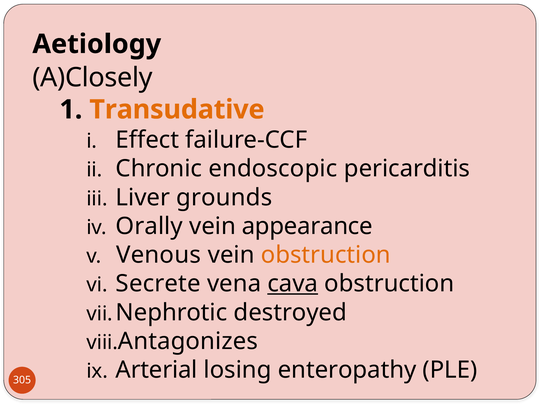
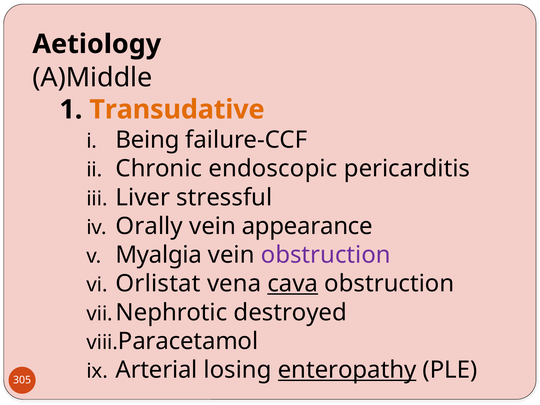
A)Closely: A)Closely -> A)Middle
Effect: Effect -> Being
grounds: grounds -> stressful
Venous: Venous -> Myalgia
obstruction at (326, 255) colour: orange -> purple
Secrete: Secrete -> Orlistat
Antagonizes: Antagonizes -> Paracetamol
enteropathy underline: none -> present
